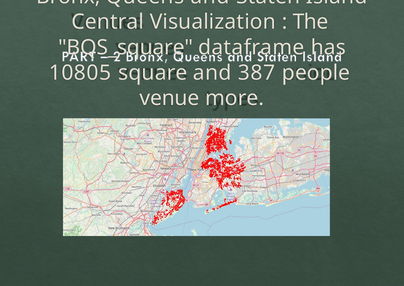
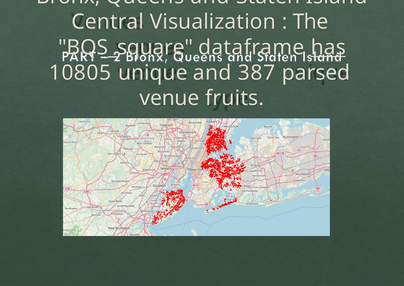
has underline: none -> present
square: square -> unique
people: people -> parsed
more: more -> fruits
